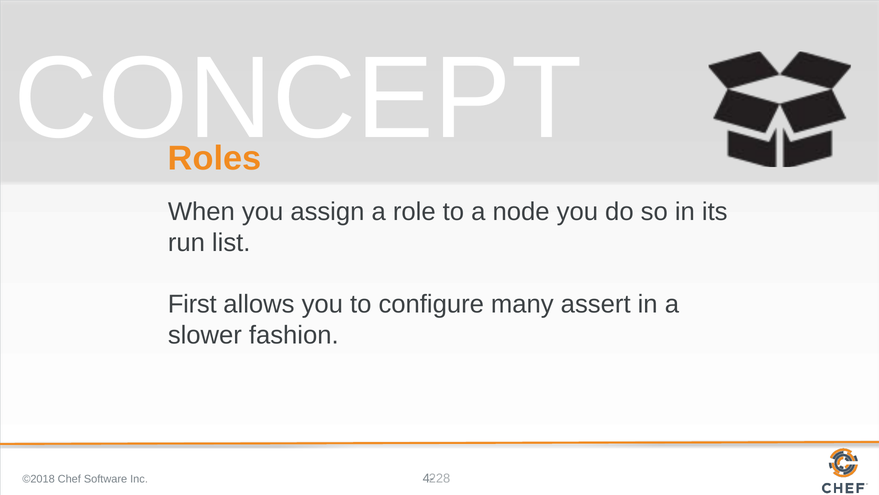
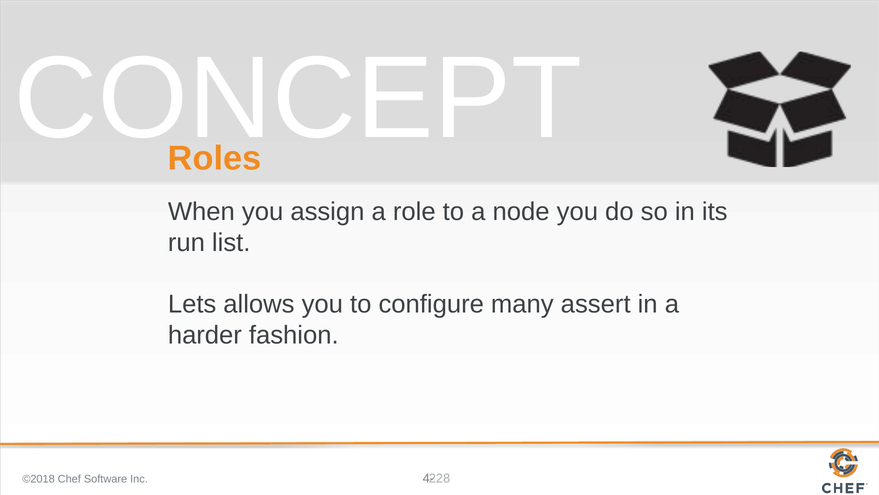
First: First -> Lets
slower: slower -> harder
